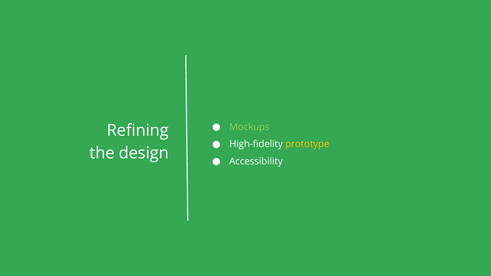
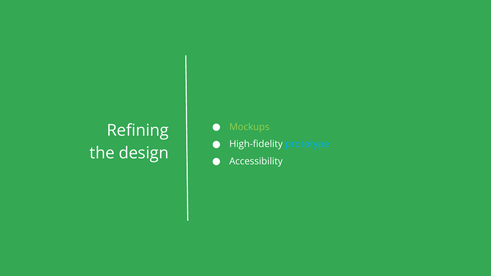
prototype colour: yellow -> light blue
